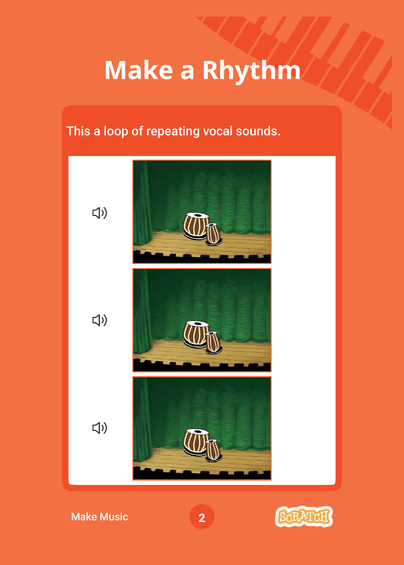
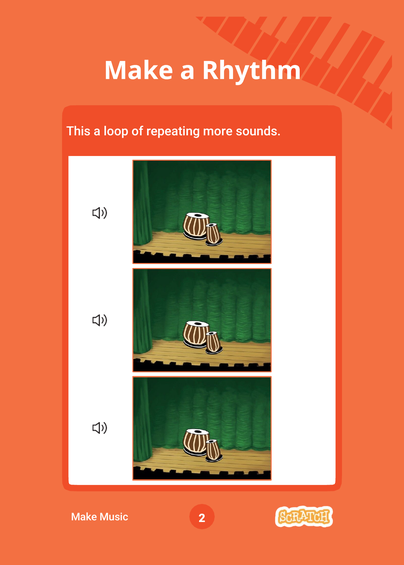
vocal: vocal -> more
